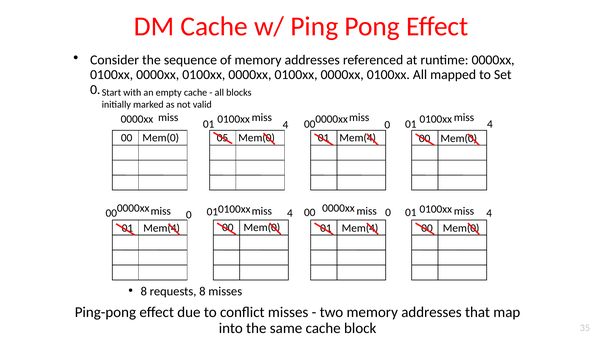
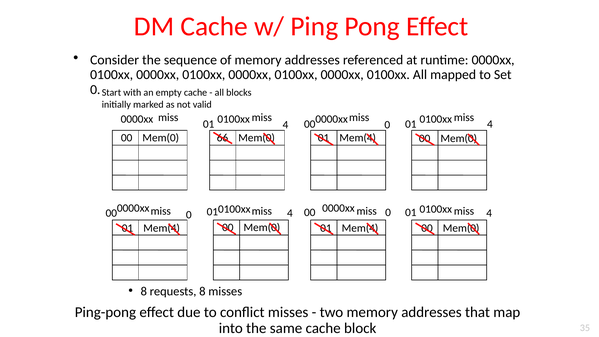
05: 05 -> 66
